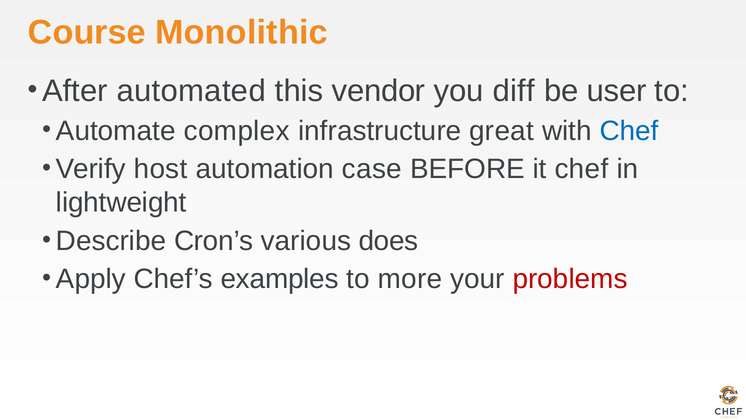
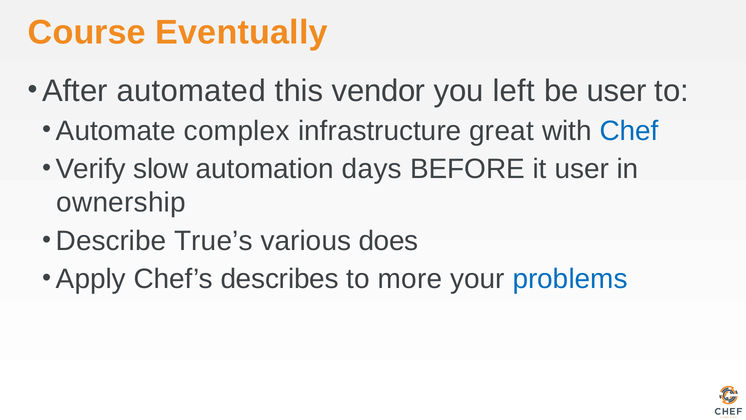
Monolithic: Monolithic -> Eventually
diff: diff -> left
host: host -> slow
case: case -> days
it chef: chef -> user
lightweight: lightweight -> ownership
Cron’s: Cron’s -> True’s
examples: examples -> describes
problems colour: red -> blue
